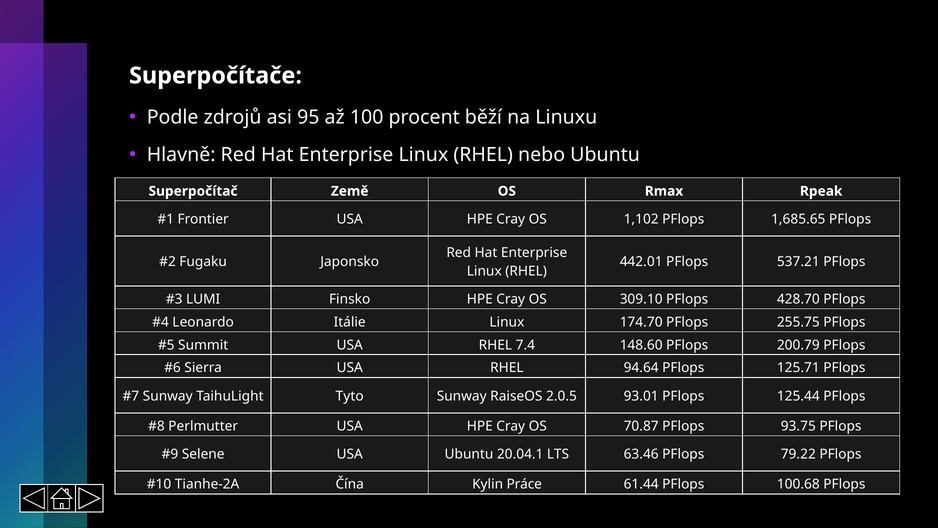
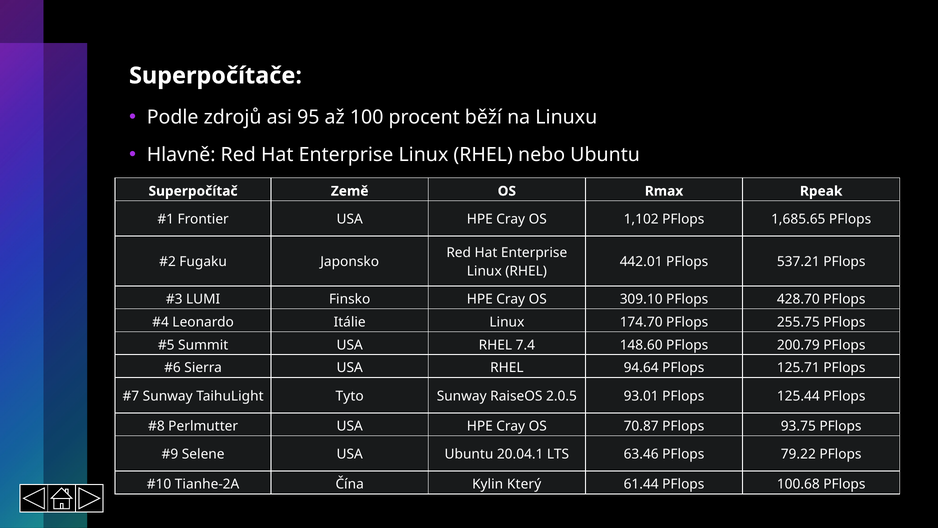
Práce: Práce -> Který
